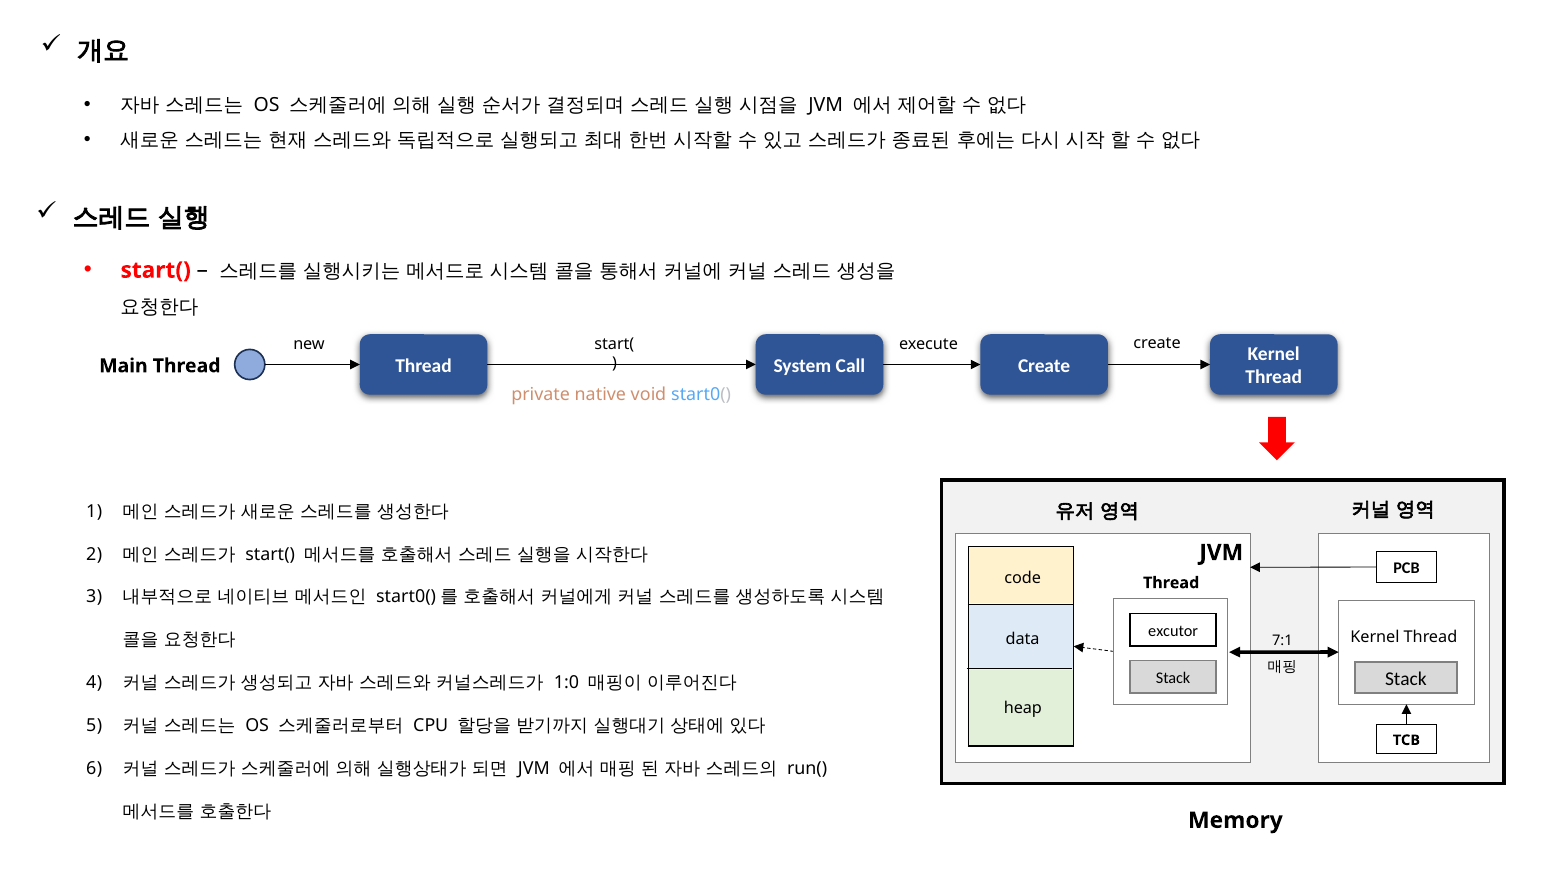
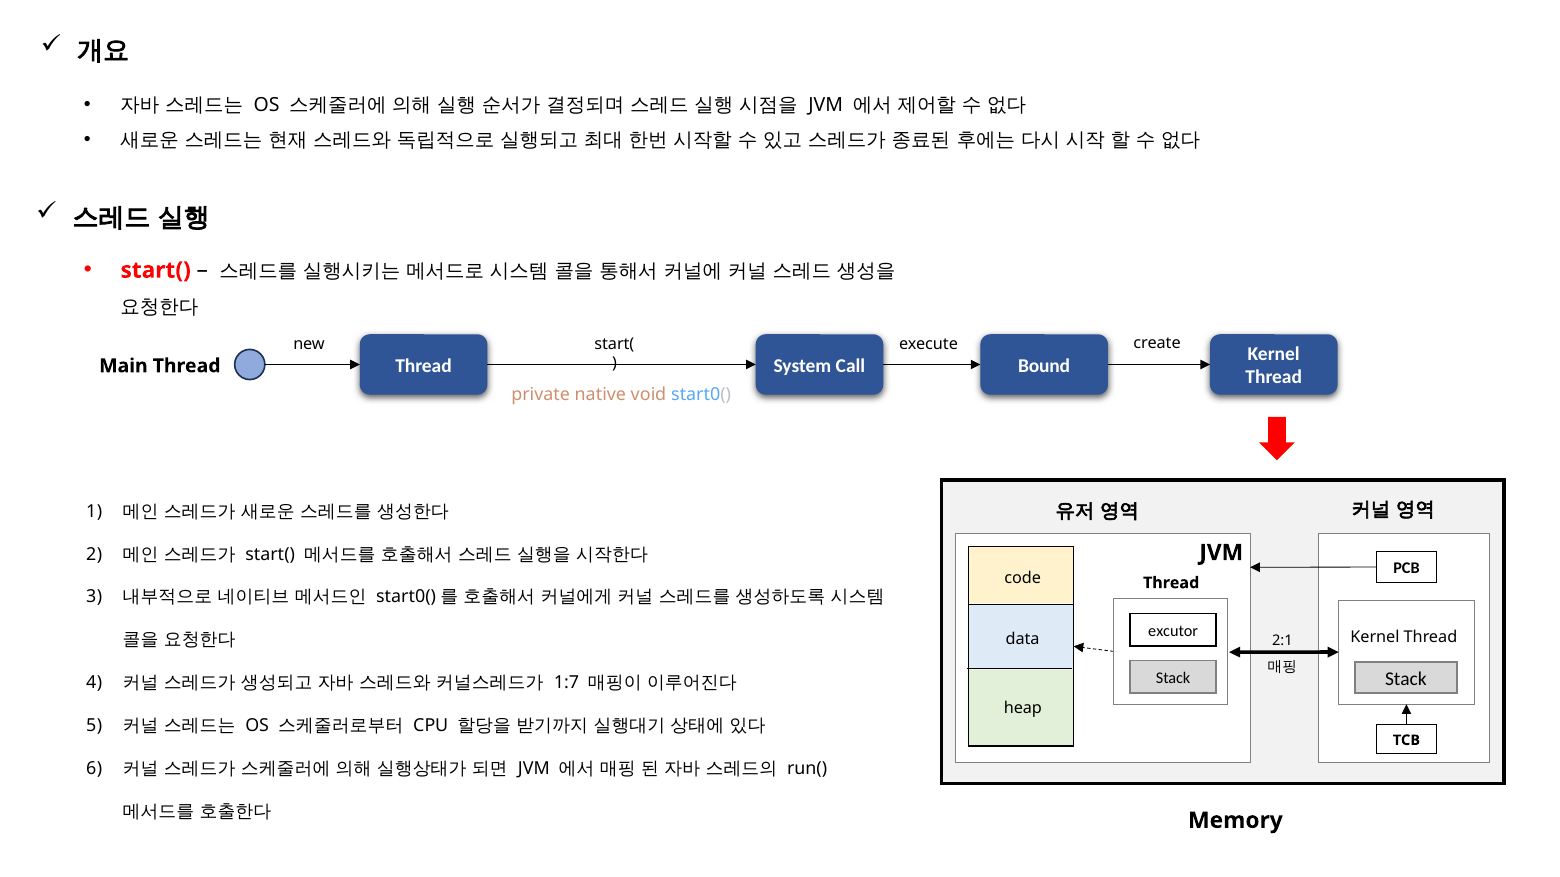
Call Create: Create -> Bound
7:1: 7:1 -> 2:1
1:0: 1:0 -> 1:7
